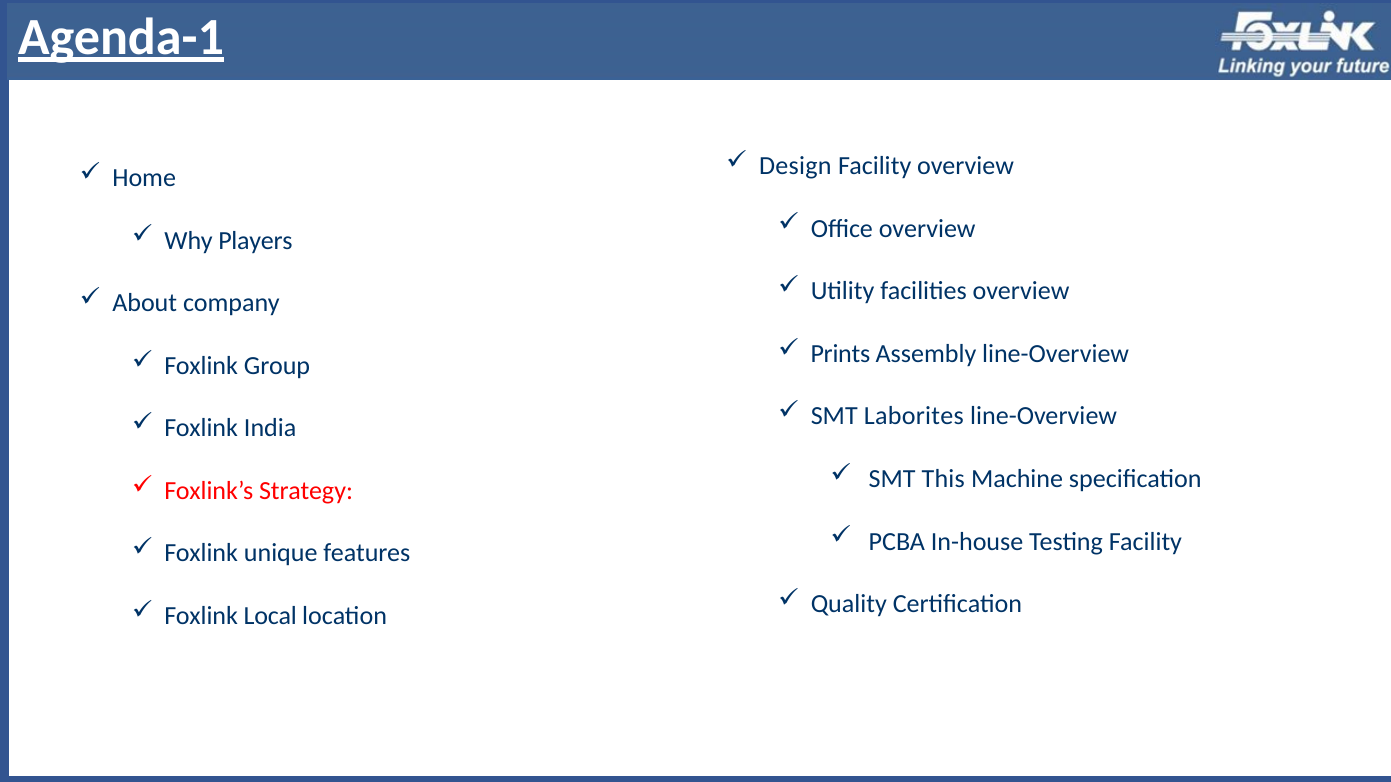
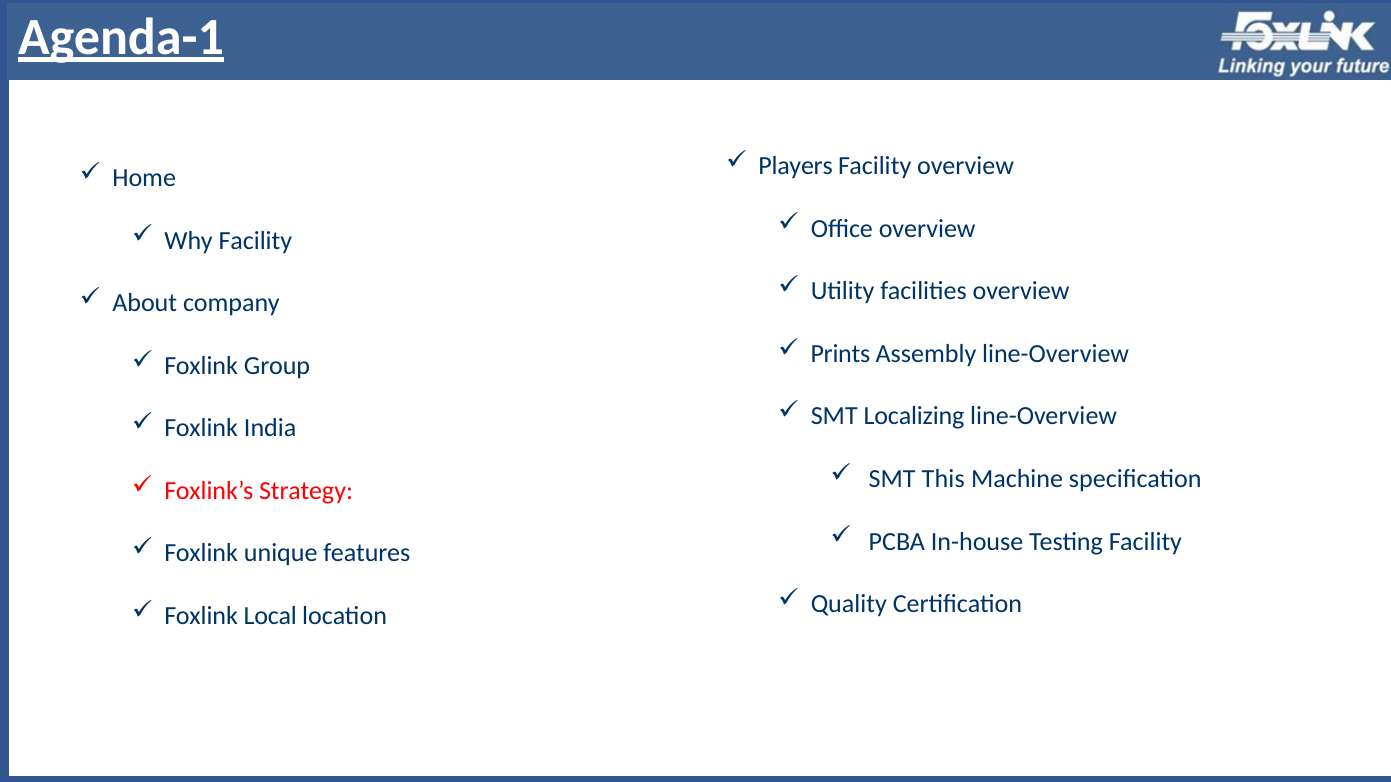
Design: Design -> Players
Why Players: Players -> Facility
Laborites: Laborites -> Localizing
